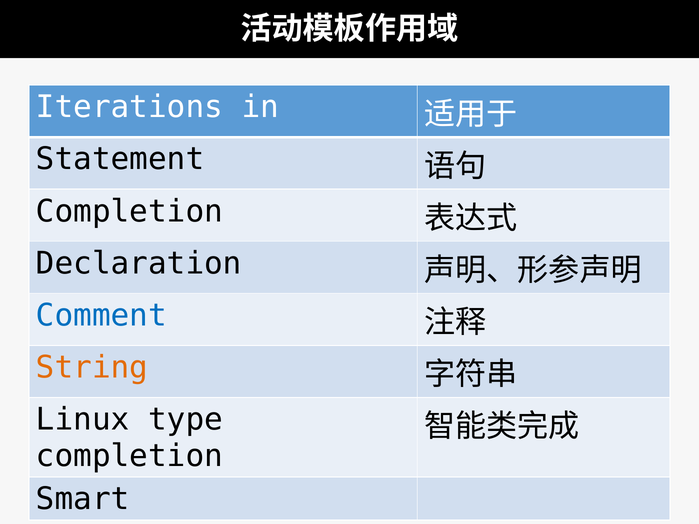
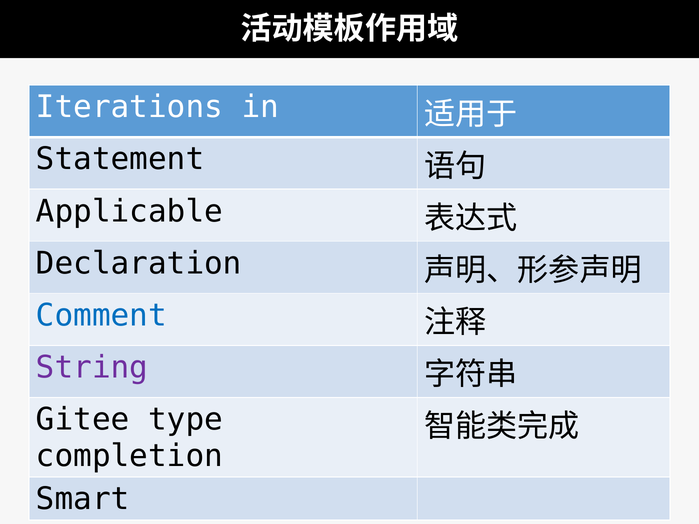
Completion at (129, 211): Completion -> Applicable
String colour: orange -> purple
Linux: Linux -> Gitee
